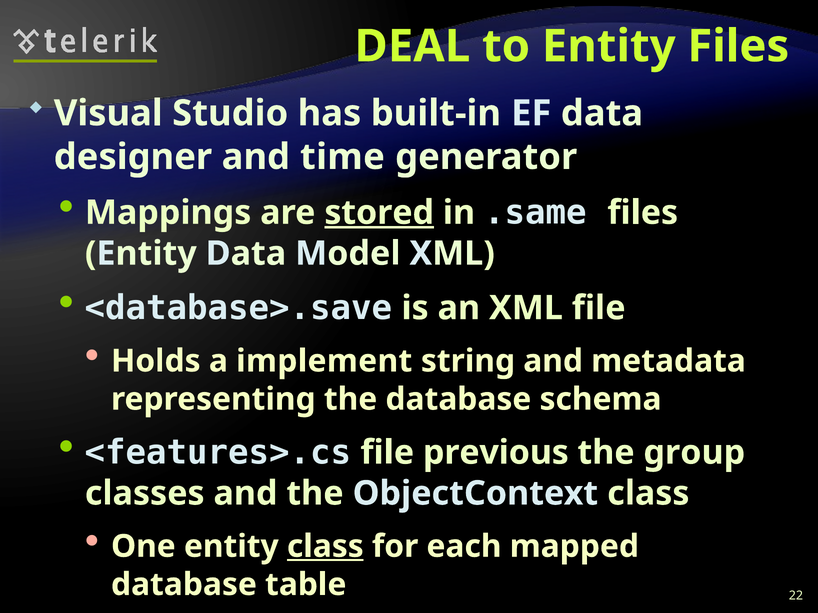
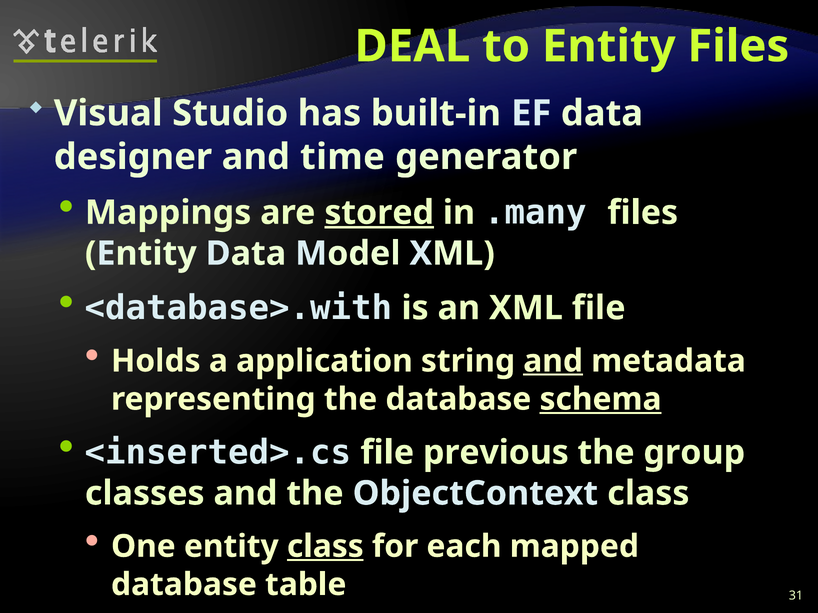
.same: .same -> .many
<database>.save: <database>.save -> <database>.with
implement: implement -> application
and at (553, 361) underline: none -> present
schema underline: none -> present
<features>.cs: <features>.cs -> <inserted>.cs
22: 22 -> 31
